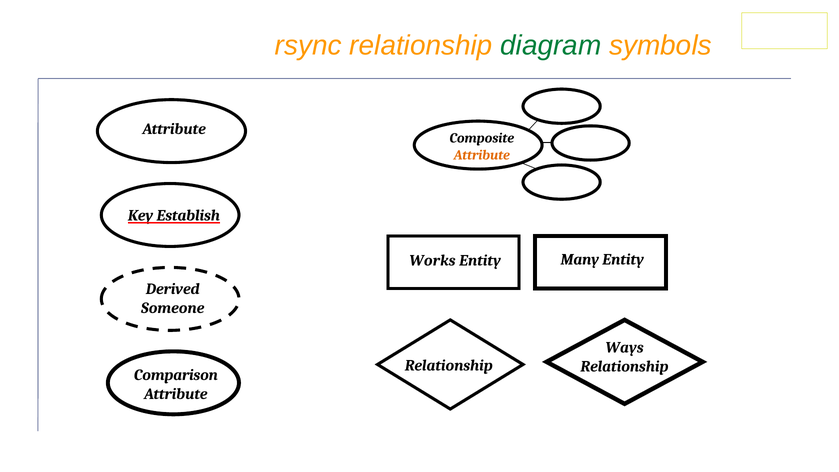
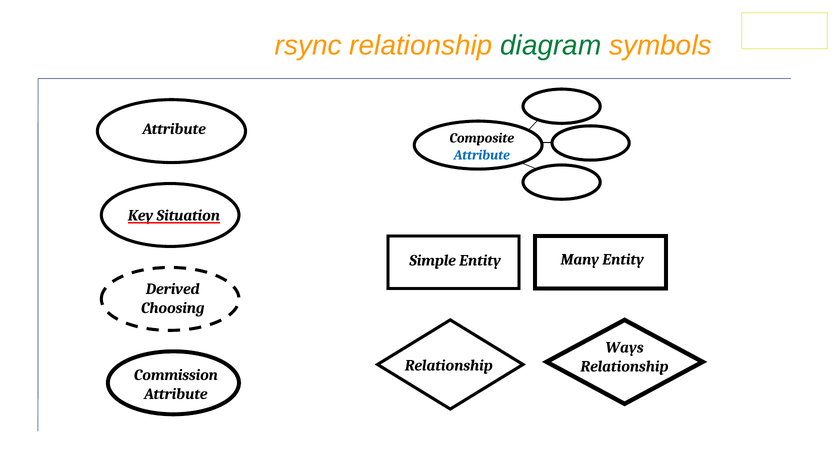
Attribute at (482, 155) colour: orange -> blue
Establish: Establish -> Situation
Works: Works -> Simple
Someone: Someone -> Choosing
Comparison: Comparison -> Commission
